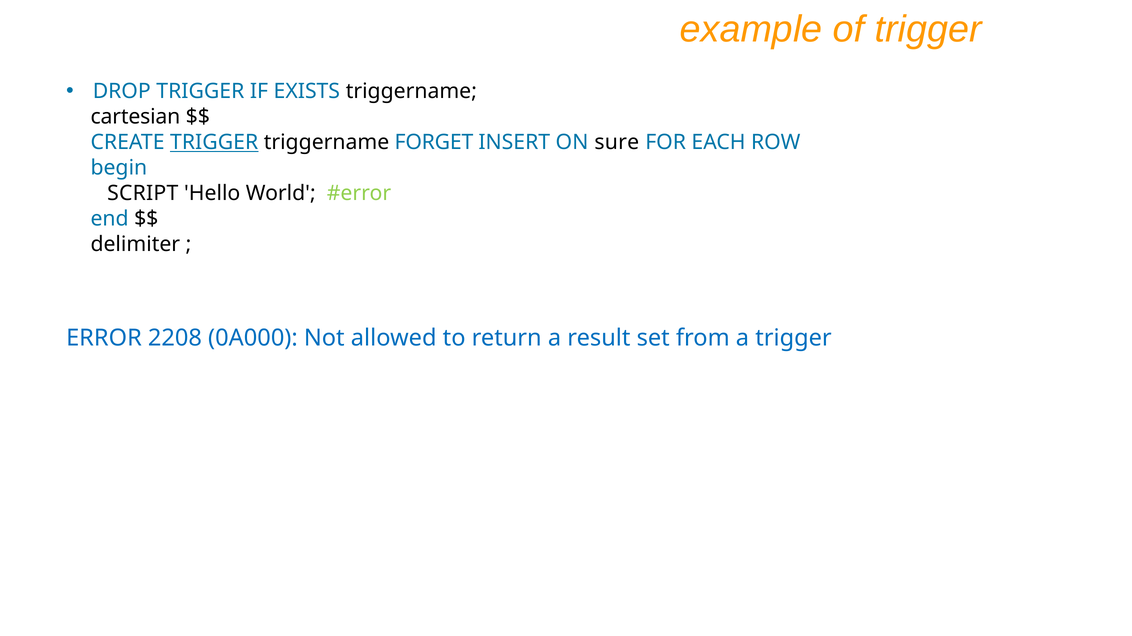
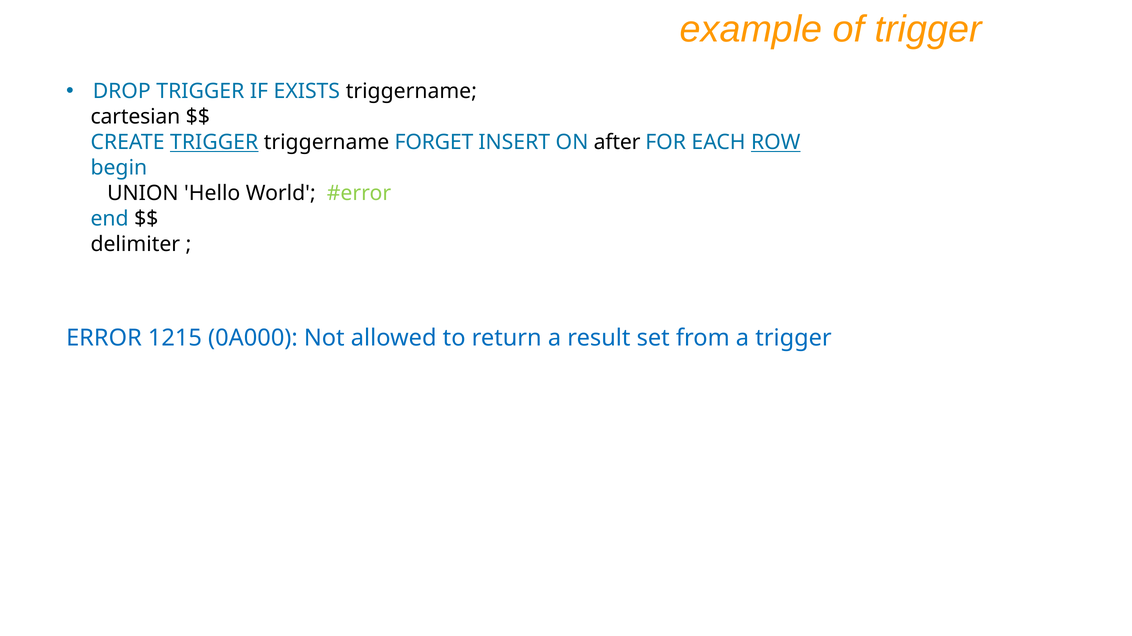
sure: sure -> after
ROW underline: none -> present
SCRIPT: SCRIPT -> UNION
2208: 2208 -> 1215
